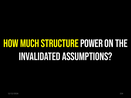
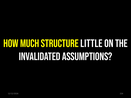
POWER: POWER -> LITTLE
